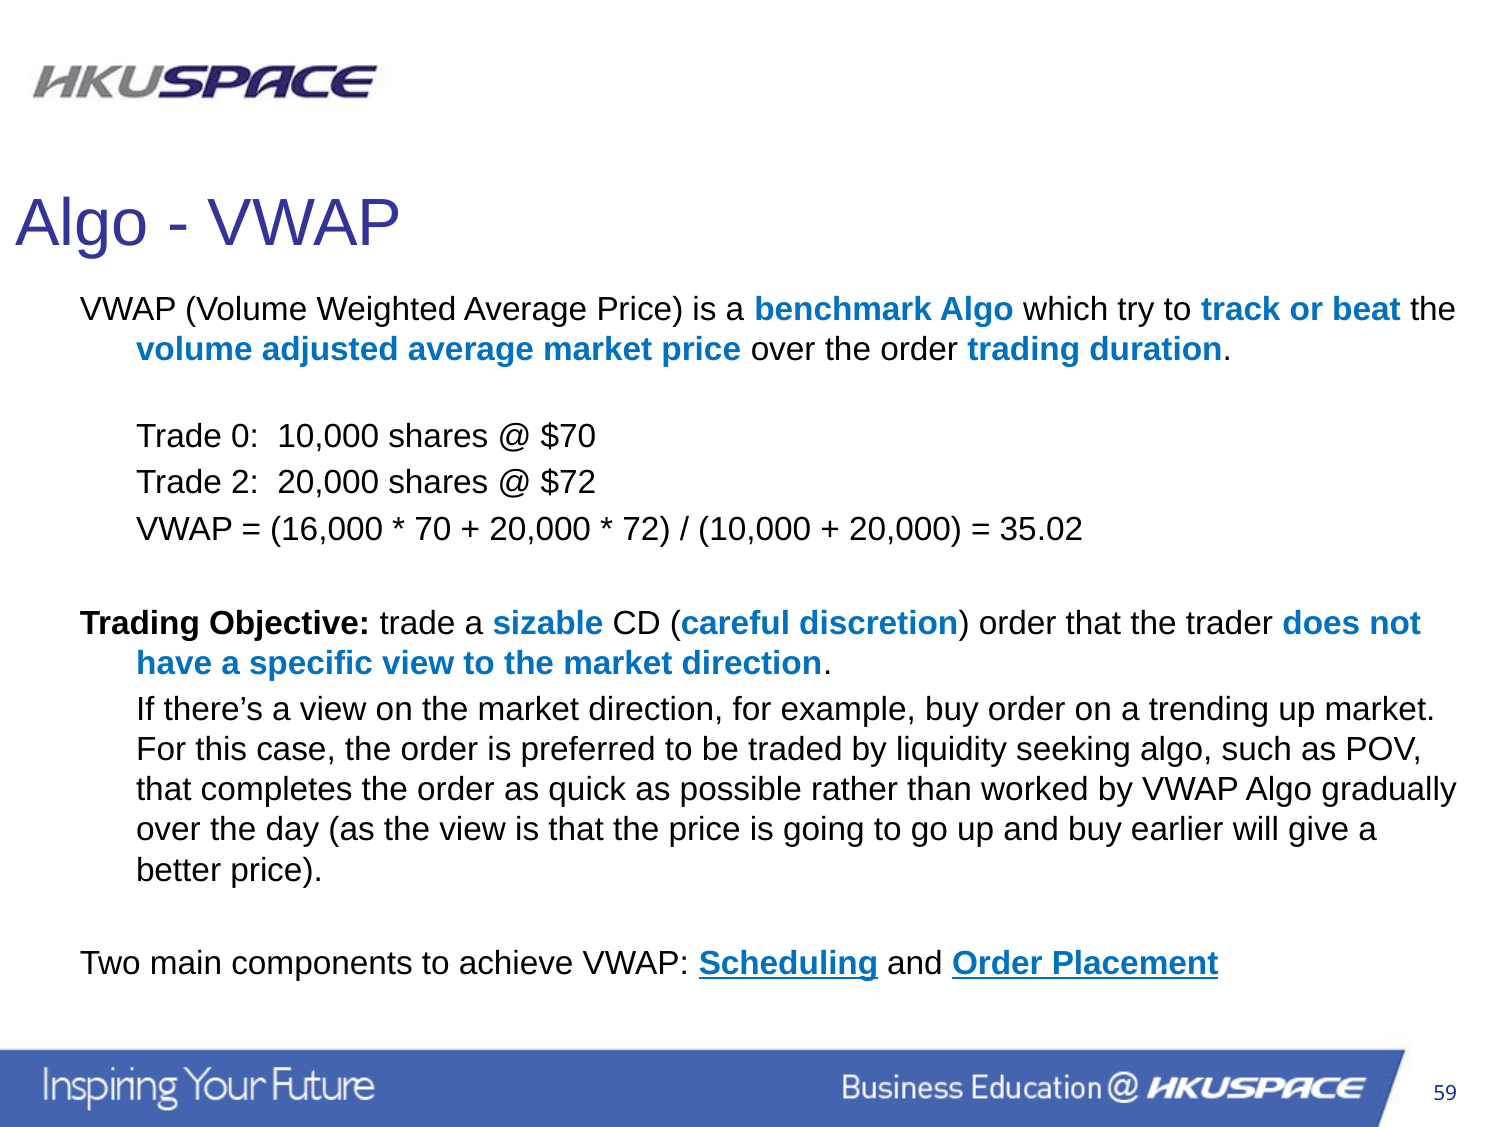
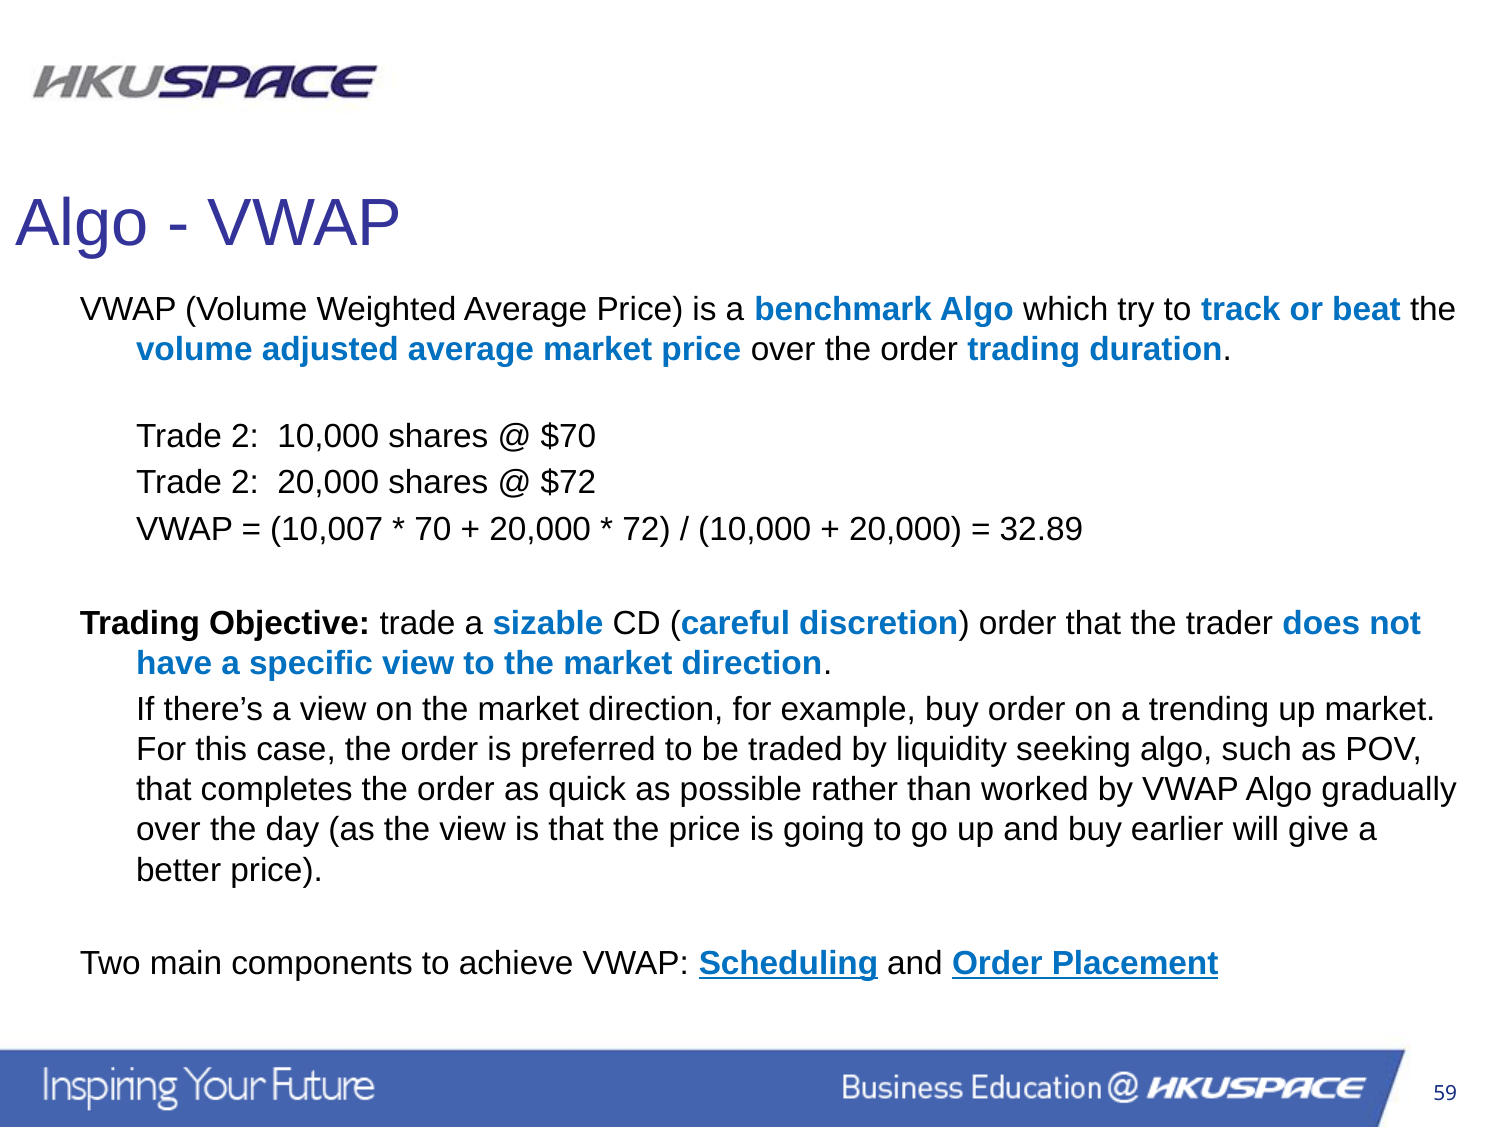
0 at (245, 436): 0 -> 2
16,000: 16,000 -> 10,007
35.02: 35.02 -> 32.89
